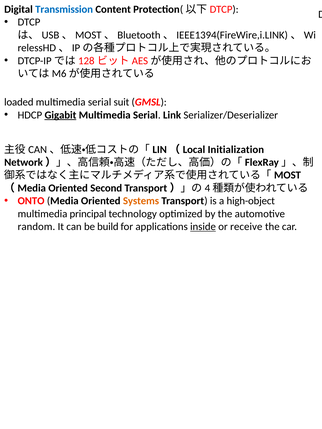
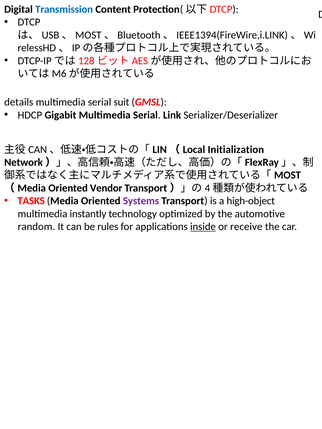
loaded: loaded -> details
Gigabit underline: present -> none
Second: Second -> Vendor
ONTO: ONTO -> TASKS
Systems colour: orange -> purple
principal: principal -> instantly
build: build -> rules
